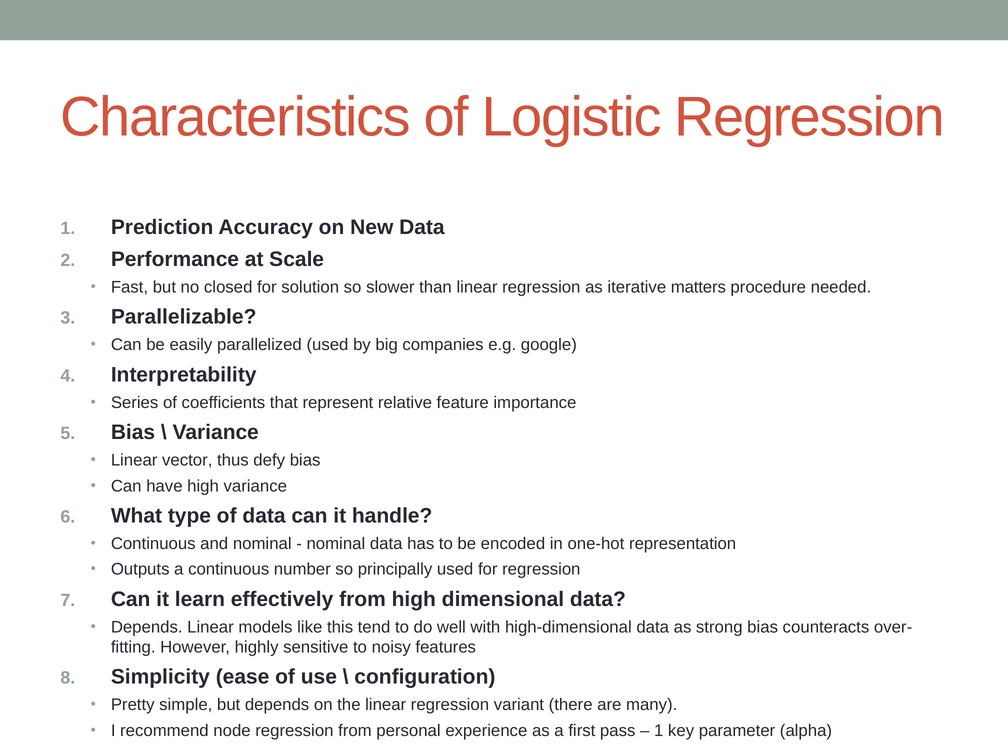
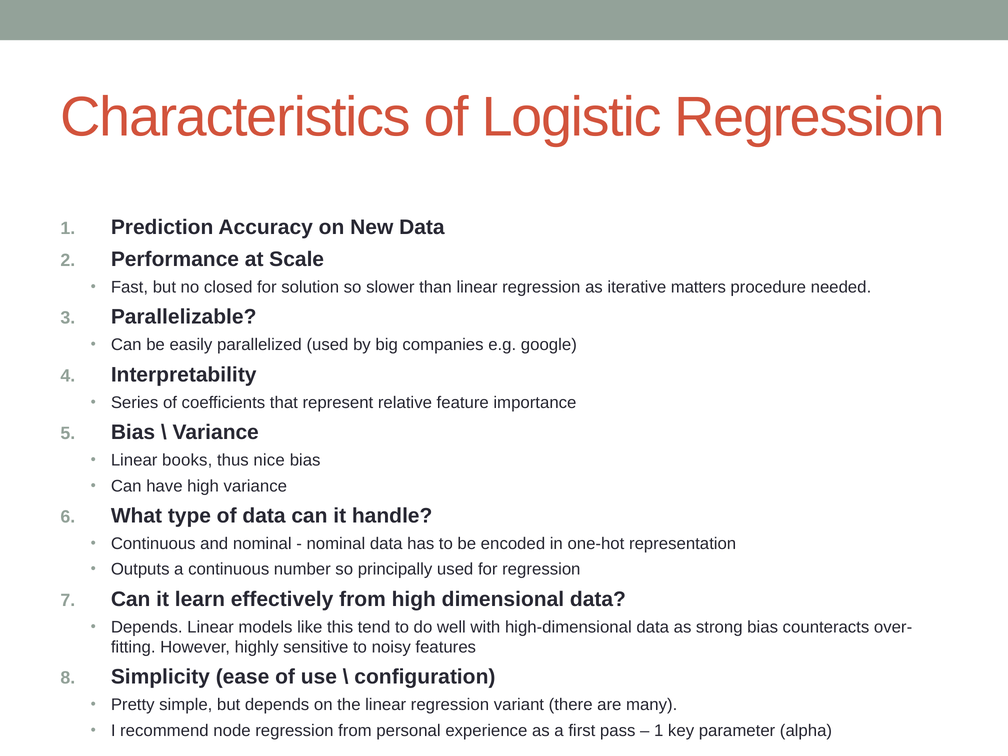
vector: vector -> books
defy: defy -> nice
